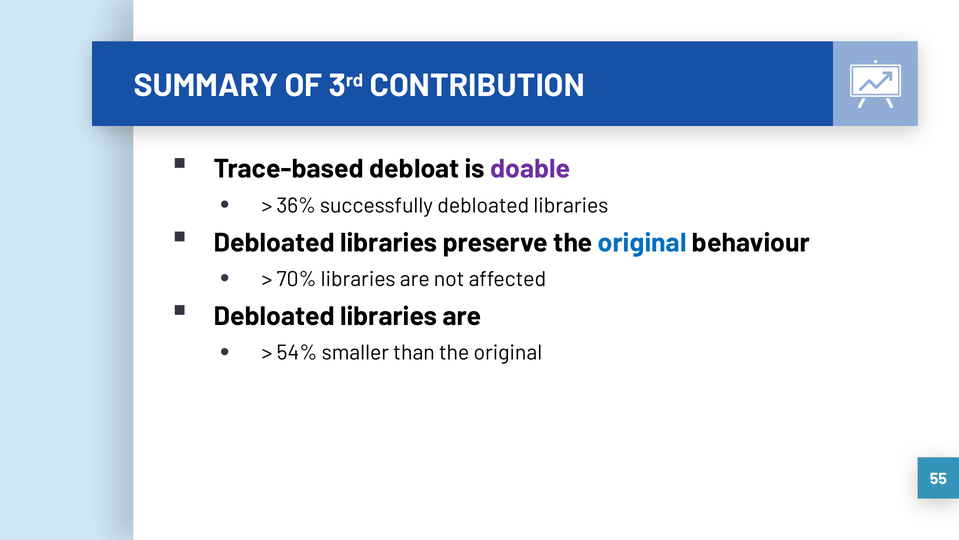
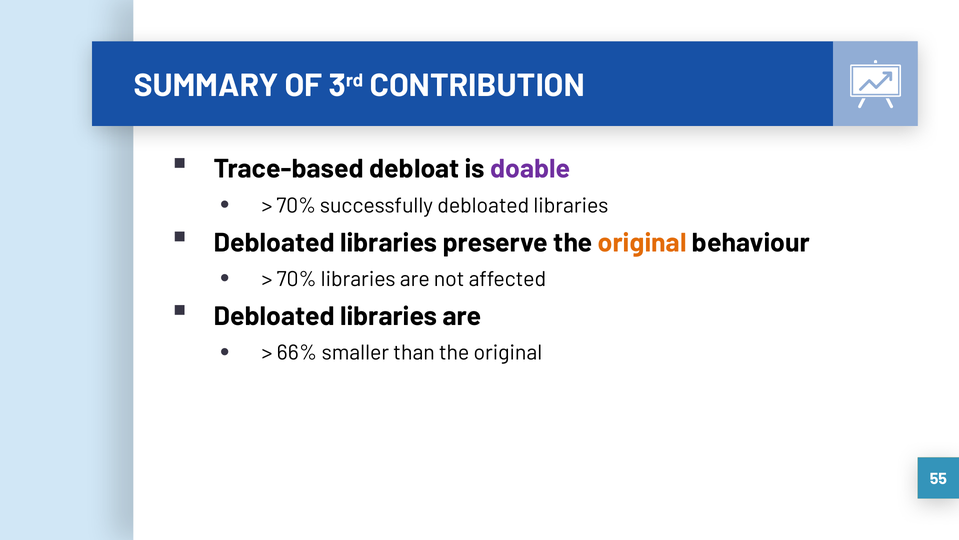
36% at (296, 205): 36% -> 70%
original at (642, 243) colour: blue -> orange
54%: 54% -> 66%
